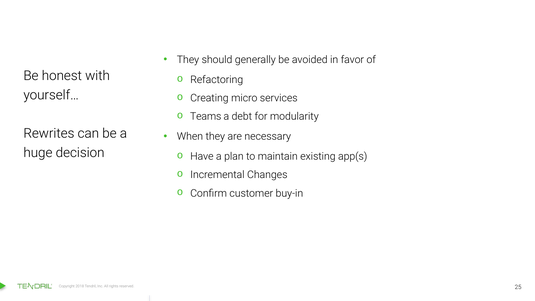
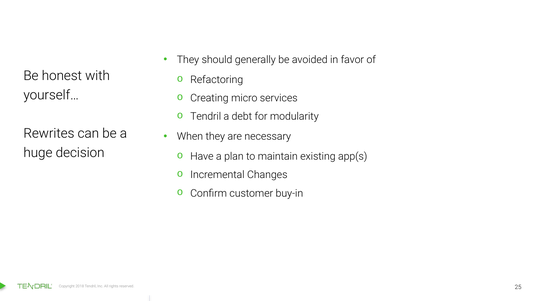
Teams at (206, 117): Teams -> Tendril
